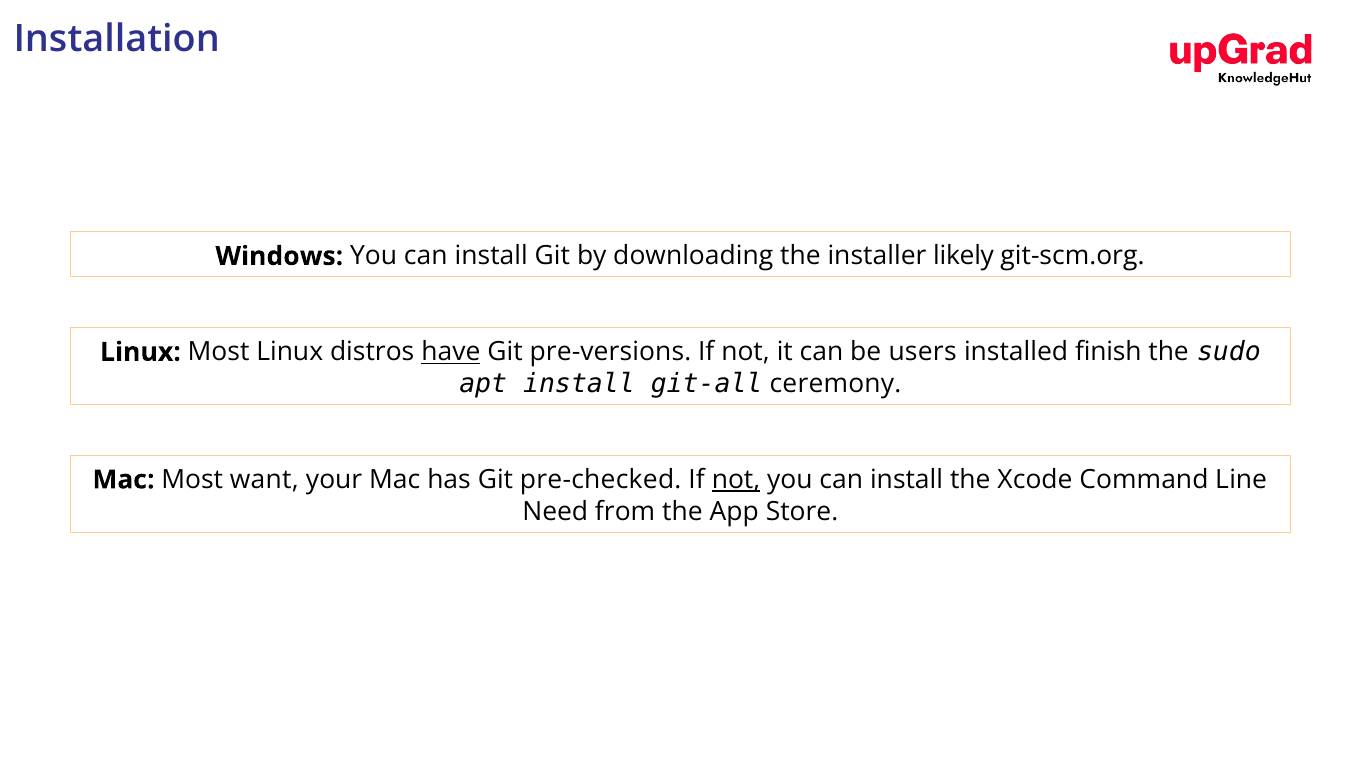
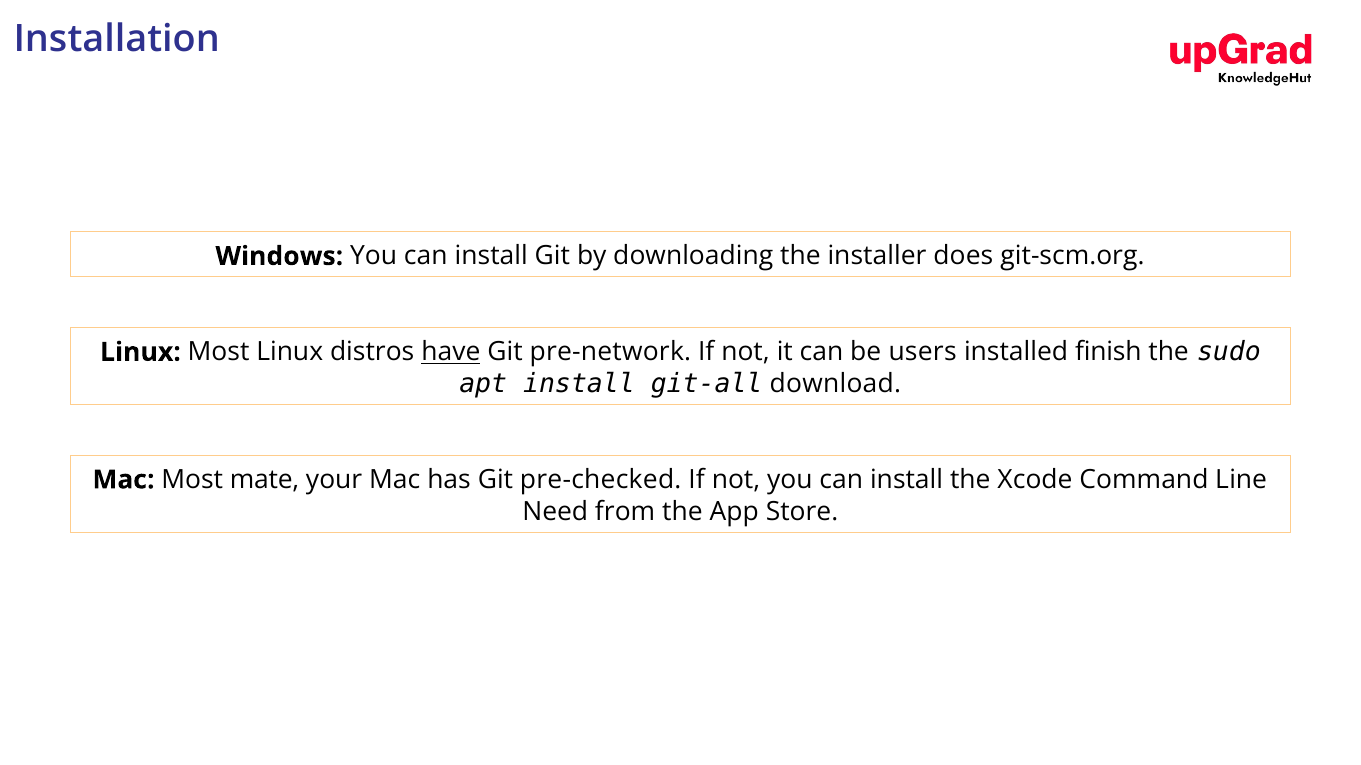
likely: likely -> does
pre-versions: pre-versions -> pre-network
ceremony: ceremony -> download
want: want -> mate
not at (736, 480) underline: present -> none
